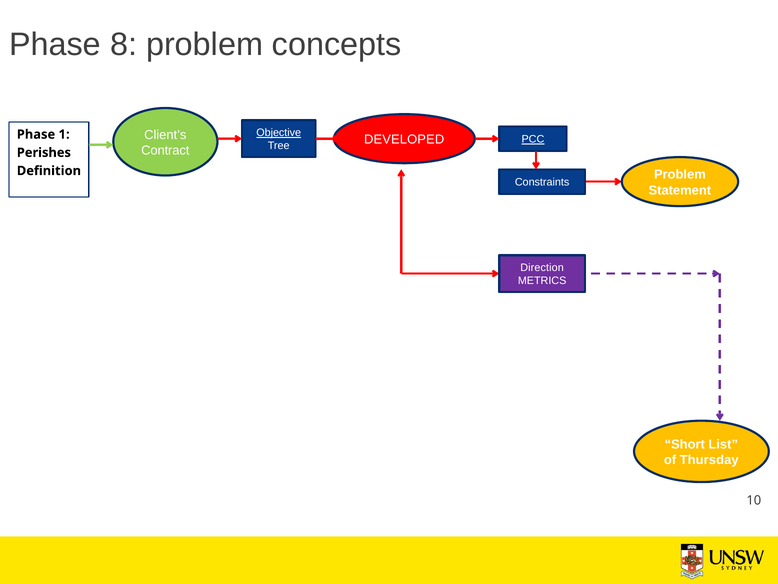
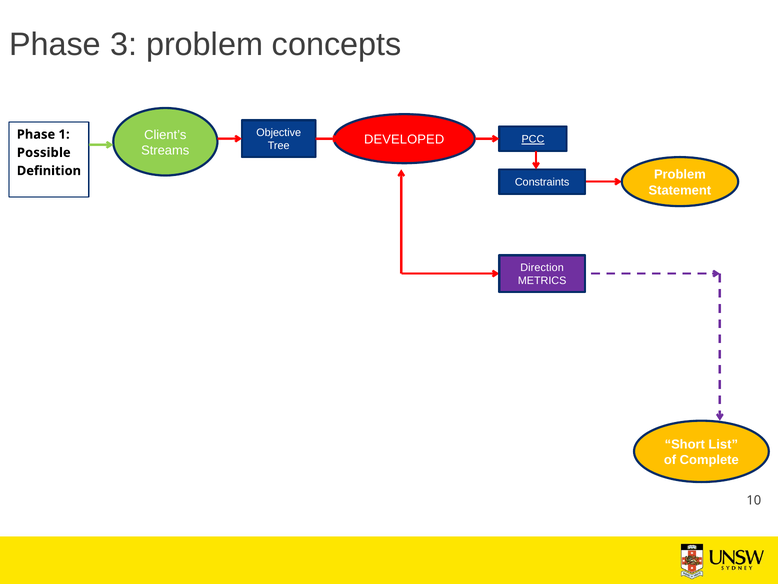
8: 8 -> 3
Objective underline: present -> none
Contract: Contract -> Streams
Perishes: Perishes -> Possible
Thursday: Thursday -> Complete
